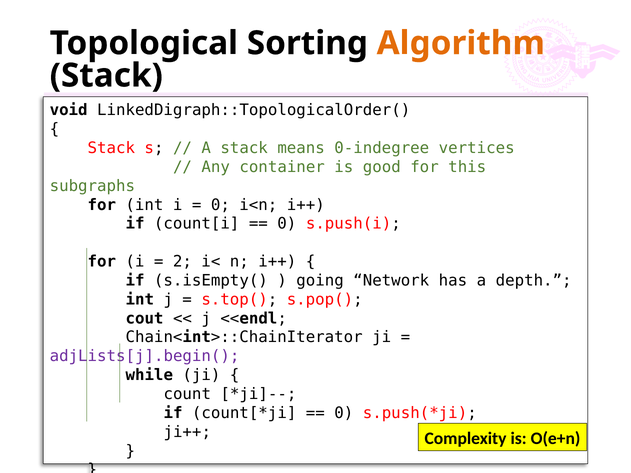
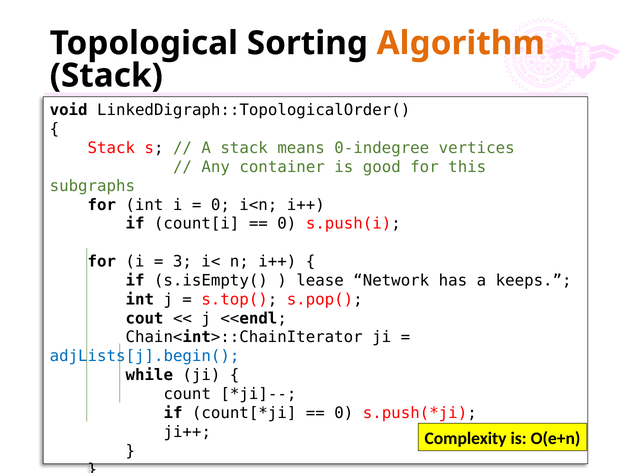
2: 2 -> 3
going: going -> lease
depth: depth -> keeps
adjLists[j].begin( colour: purple -> blue
